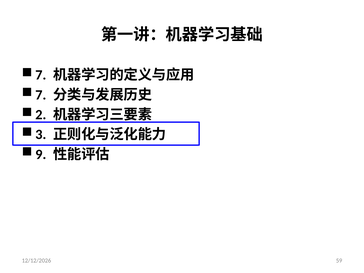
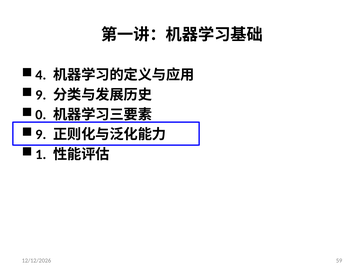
7 at (41, 75): 7 -> 4
7 at (41, 95): 7 -> 9
2: 2 -> 0
3 at (41, 135): 3 -> 9
9: 9 -> 1
